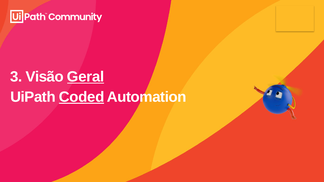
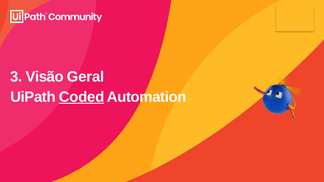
Geral underline: present -> none
